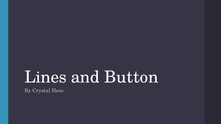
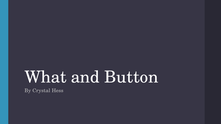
Lines: Lines -> What
